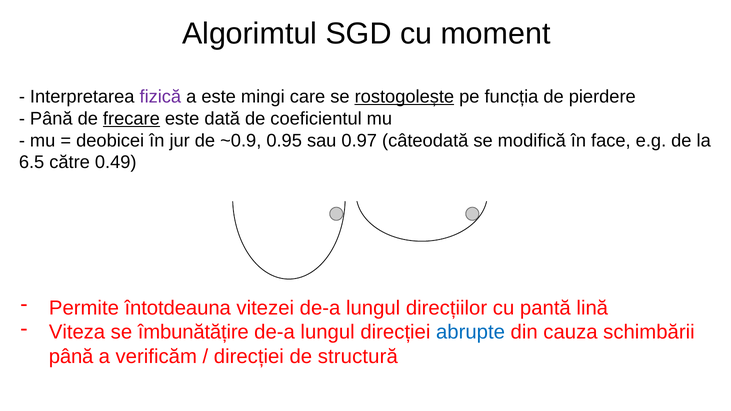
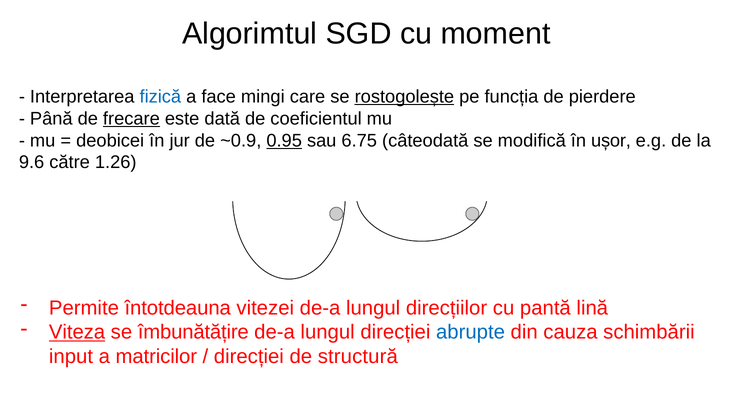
fizică colour: purple -> blue
a este: este -> face
0.95 underline: none -> present
0.97: 0.97 -> 6.75
face: face -> ușor
6.5: 6.5 -> 9.6
0.49: 0.49 -> 1.26
Viteza underline: none -> present
până at (71, 357): până -> input
verificăm: verificăm -> matricilor
